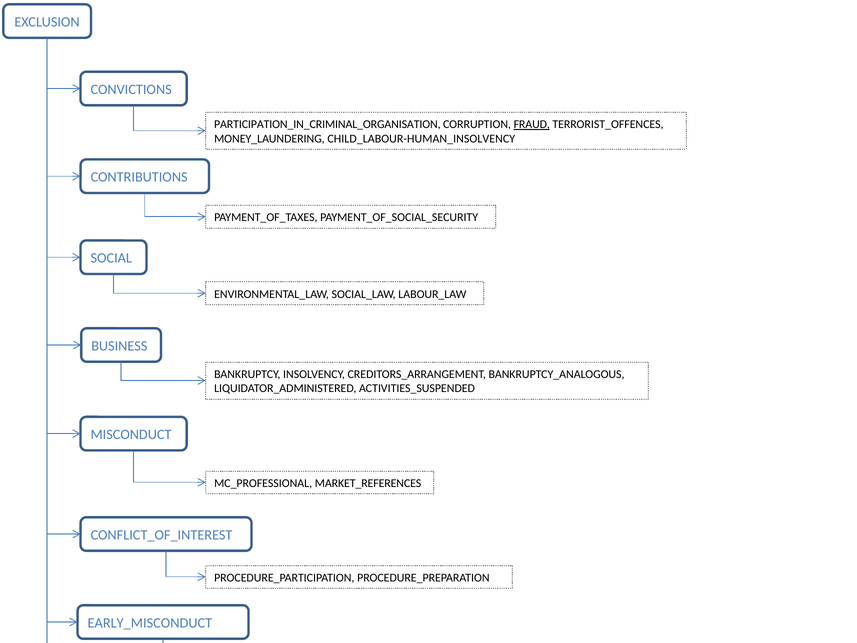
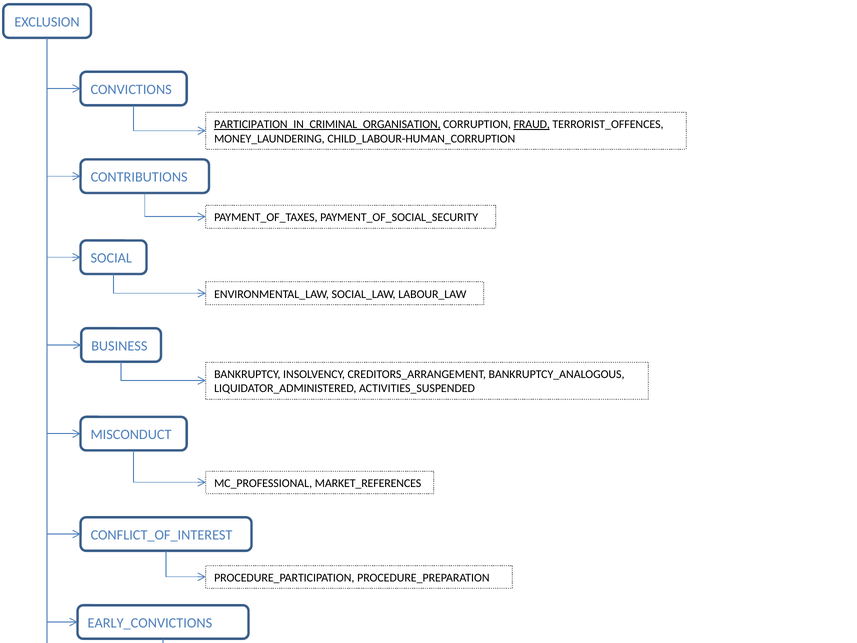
PARTICIPATION_IN_CRIMINAL_ORGANISATION underline: none -> present
CHILD_LABOUR-HUMAN_INSOLVENCY: CHILD_LABOUR-HUMAN_INSOLVENCY -> CHILD_LABOUR-HUMAN_CORRUPTION
EARLY_MISCONDUCT: EARLY_MISCONDUCT -> EARLY_CONVICTIONS
